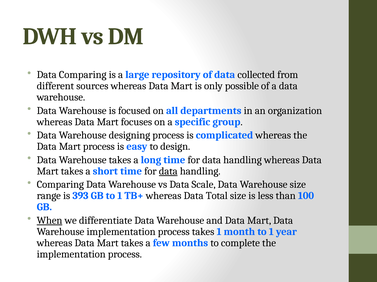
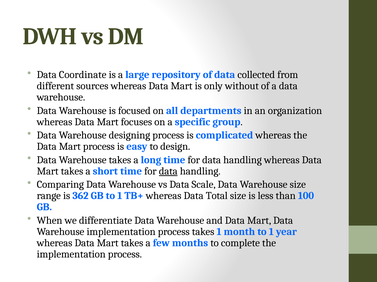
Data Comparing: Comparing -> Coordinate
possible: possible -> without
393: 393 -> 362
When underline: present -> none
